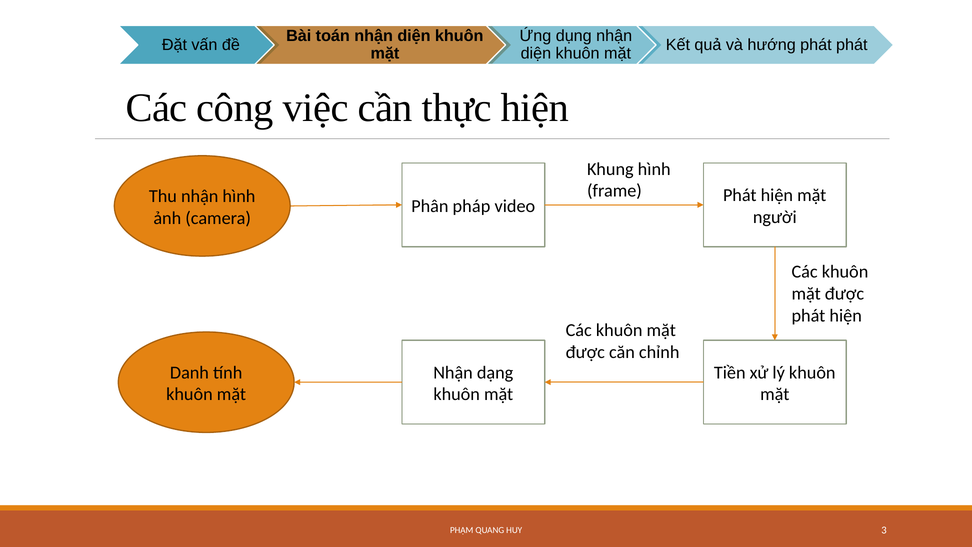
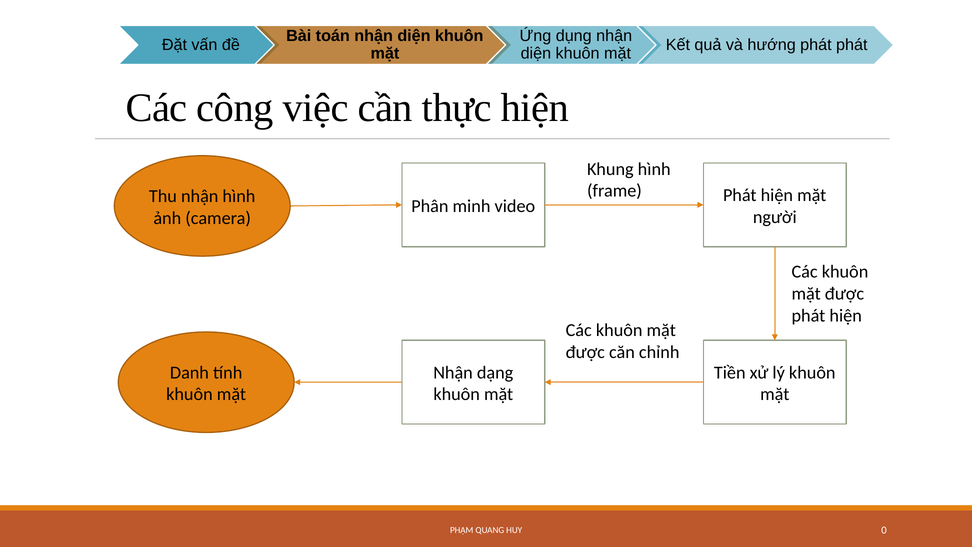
pháp: pháp -> minh
3: 3 -> 0
